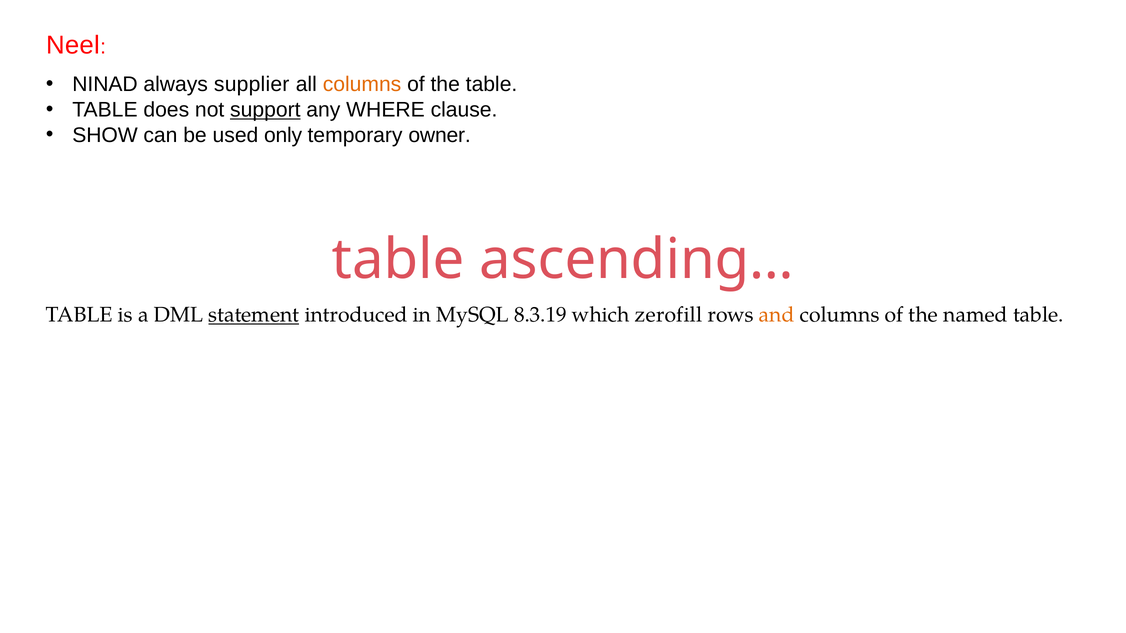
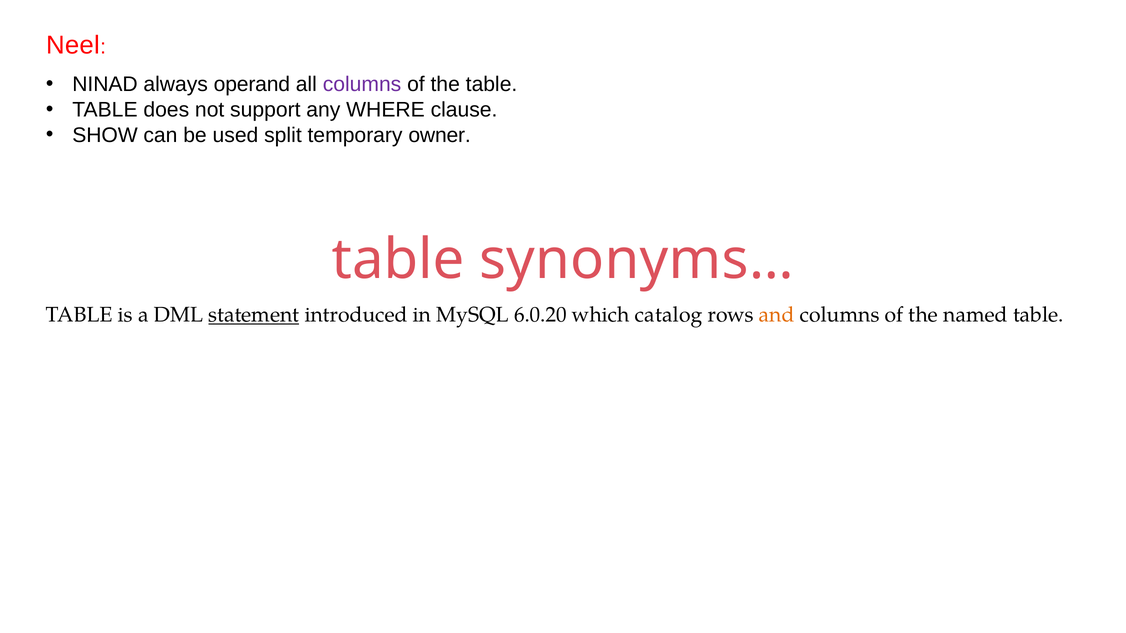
supplier: supplier -> operand
columns at (362, 85) colour: orange -> purple
support underline: present -> none
only: only -> split
ascending…: ascending… -> synonyms…
8.3.19: 8.3.19 -> 6.0.20
zerofill: zerofill -> catalog
